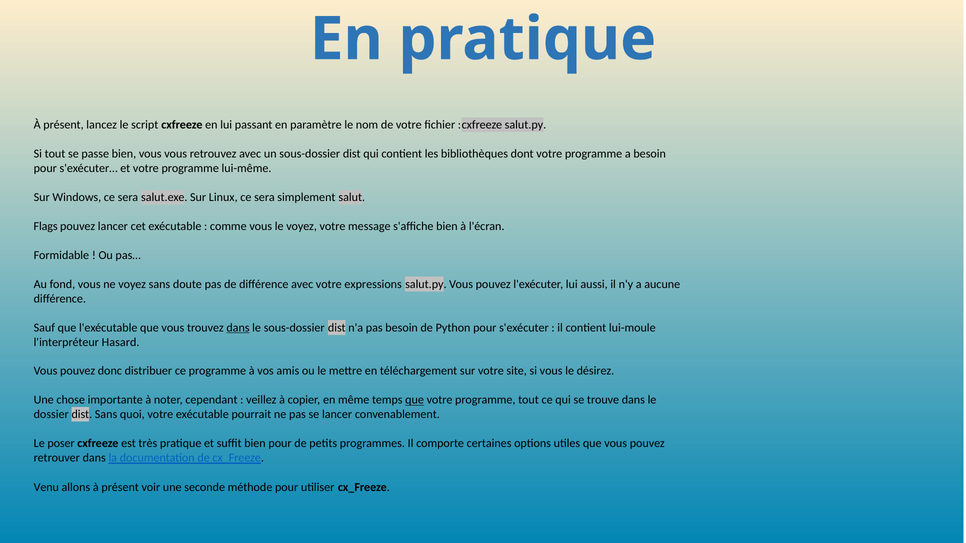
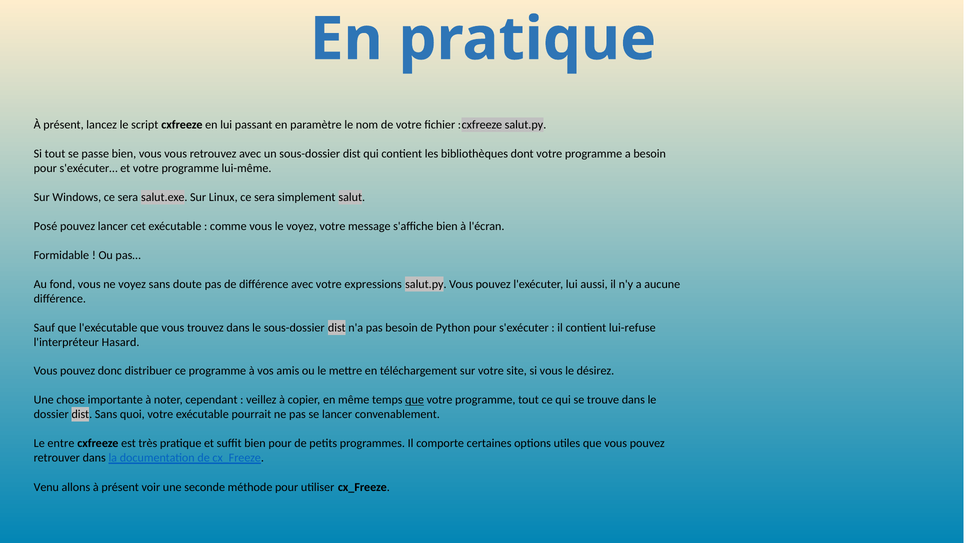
Flags: Flags -> Posé
dans at (238, 328) underline: present -> none
lui-moule: lui-moule -> lui-refuse
poser: poser -> entre
